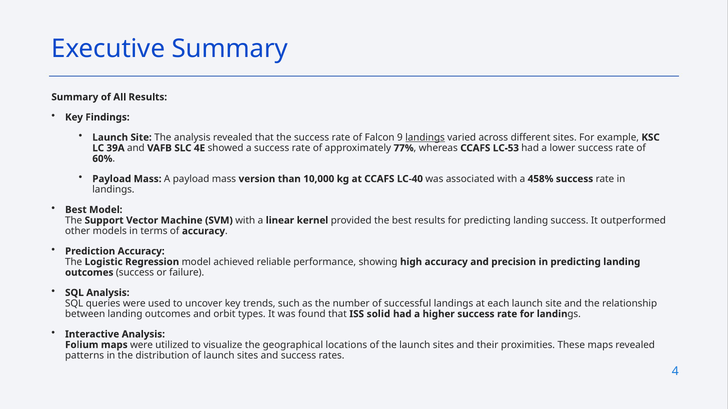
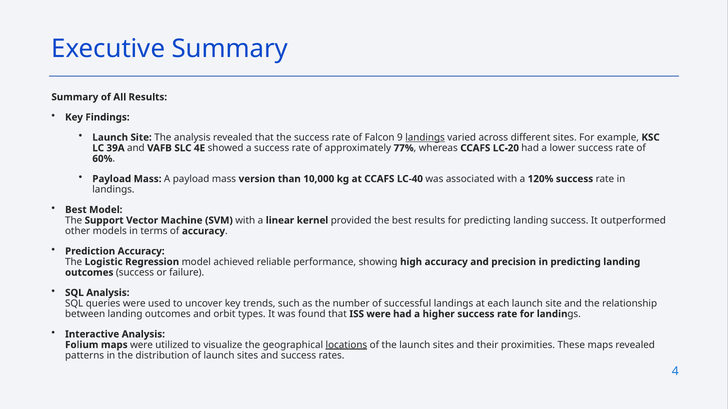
LC-53: LC-53 -> LC-20
458%: 458% -> 120%
ISS solid: solid -> were
locations underline: none -> present
